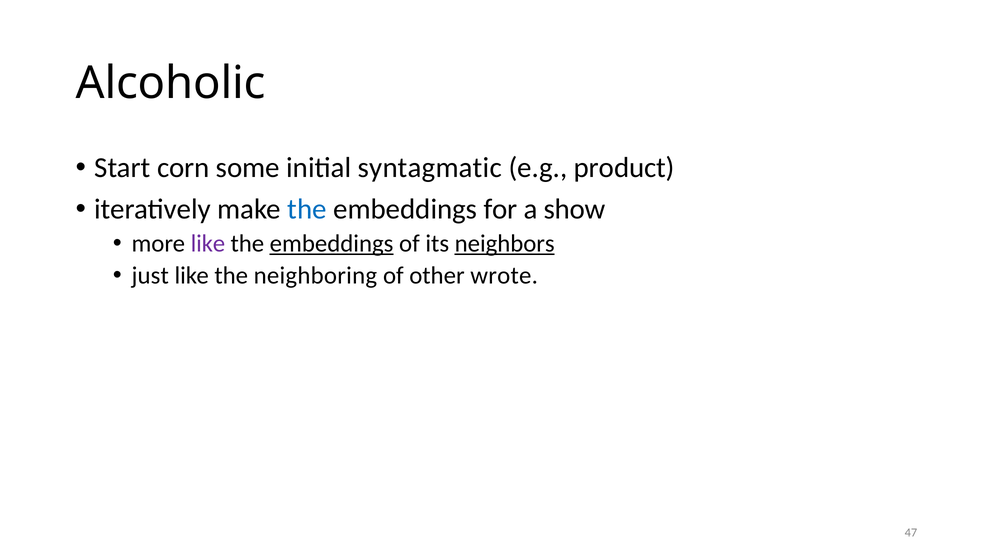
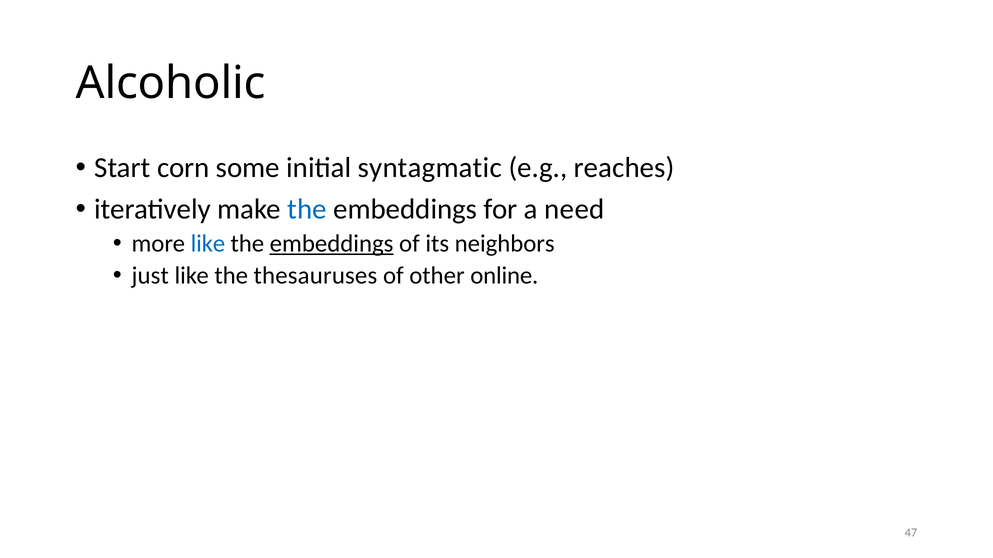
product: product -> reaches
show: show -> need
like at (208, 244) colour: purple -> blue
neighbors underline: present -> none
neighboring: neighboring -> thesauruses
wrote: wrote -> online
